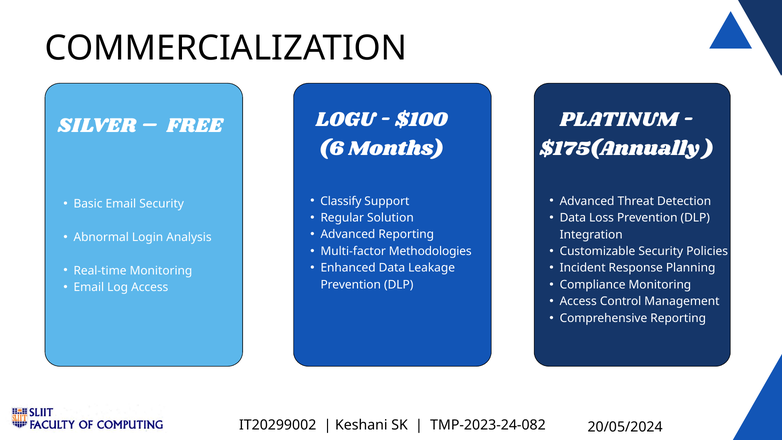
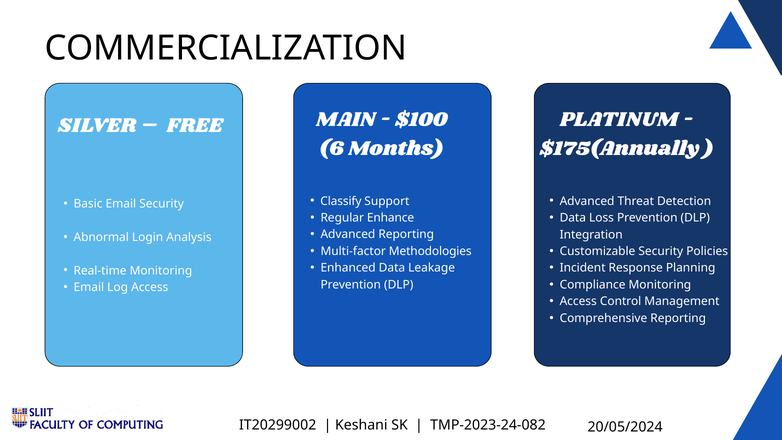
LOGU: LOGU -> MAIN
Solution: Solution -> Enhance
